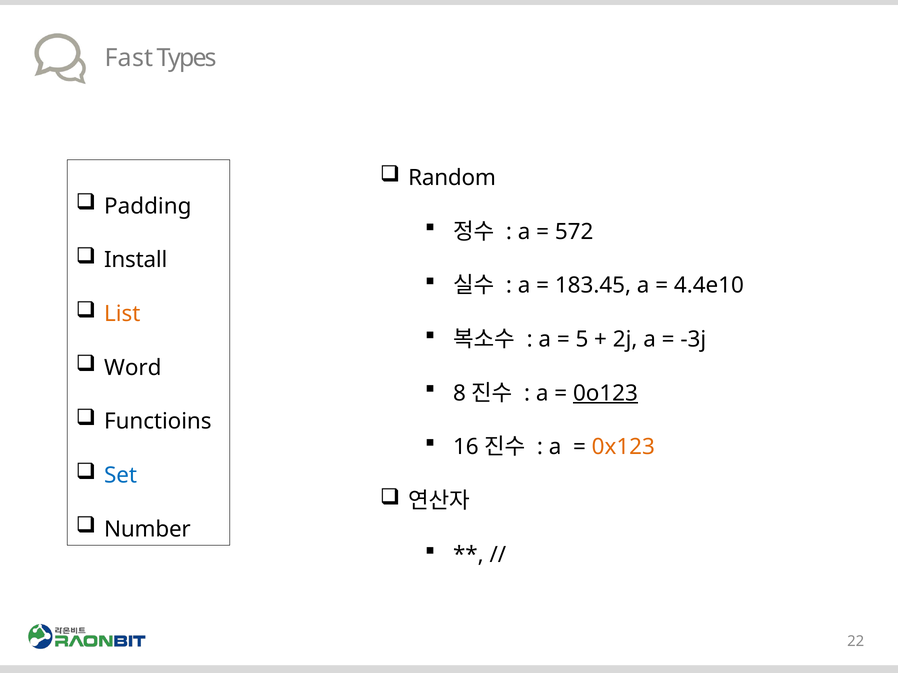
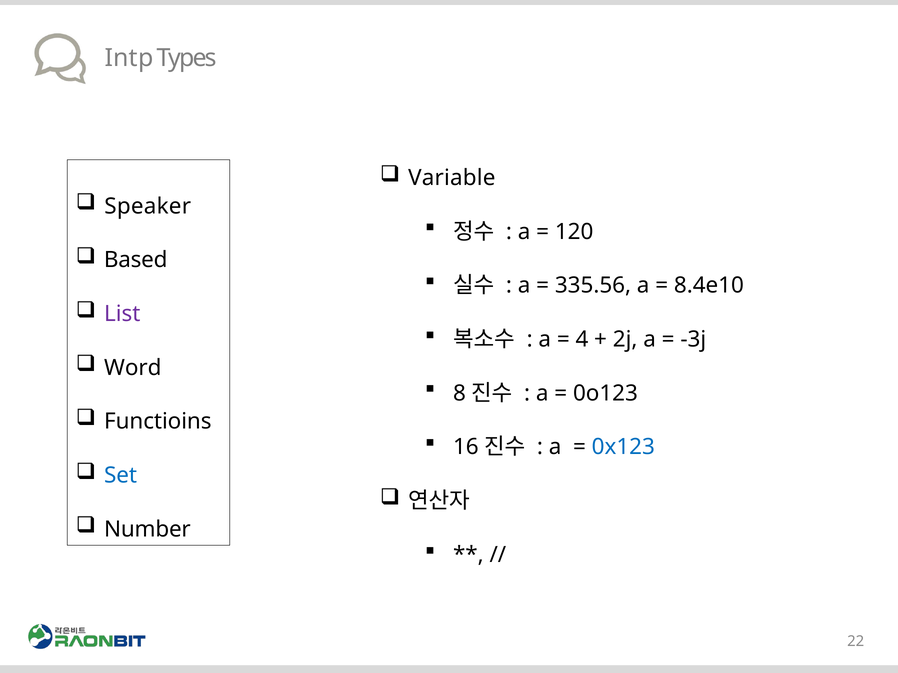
Fast: Fast -> Intp
Random: Random -> Variable
Padding: Padding -> Speaker
572: 572 -> 120
Install: Install -> Based
183.45: 183.45 -> 335.56
4.4e10: 4.4e10 -> 8.4e10
List colour: orange -> purple
5: 5 -> 4
0o123 underline: present -> none
0x123 colour: orange -> blue
